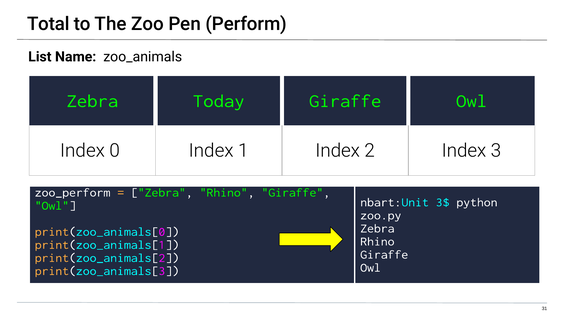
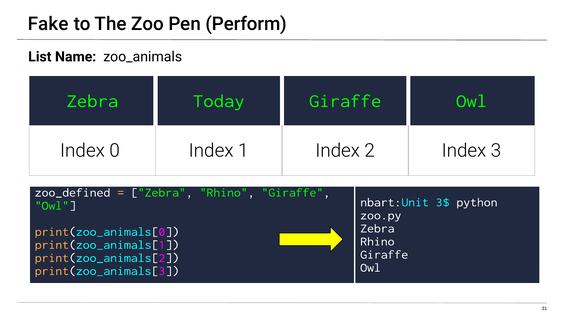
Total: Total -> Fake
zoo_perform: zoo_perform -> zoo_defined
